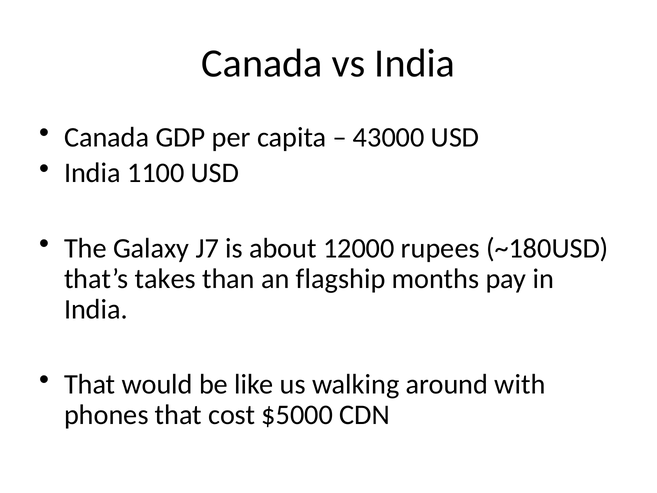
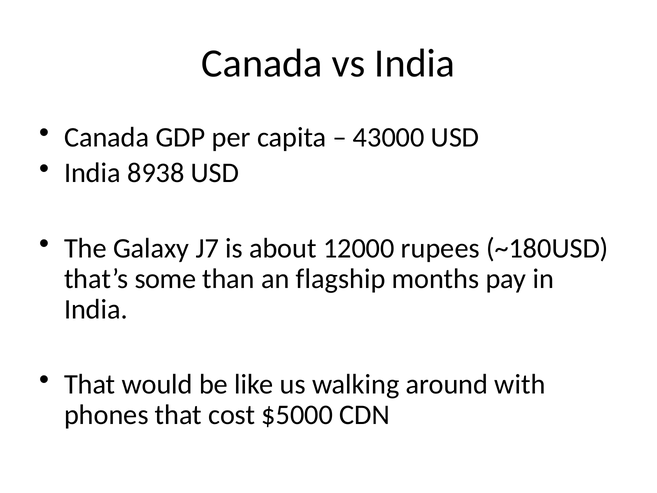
1100: 1100 -> 8938
takes: takes -> some
